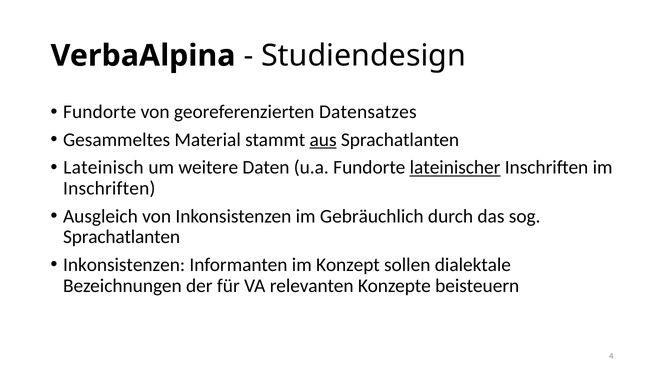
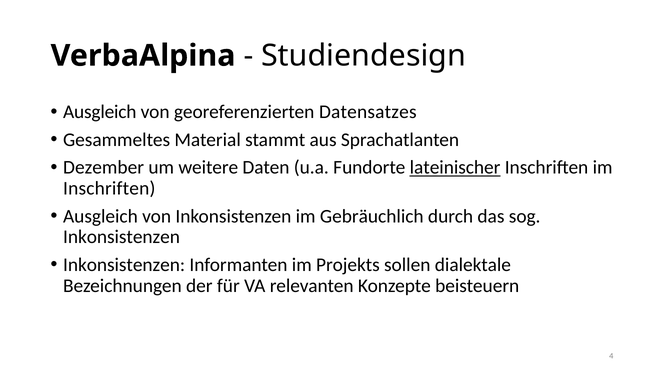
Fundorte at (100, 112): Fundorte -> Ausgleich
aus underline: present -> none
Lateinisch: Lateinisch -> Dezember
Sprachatlanten at (122, 237): Sprachatlanten -> Inkonsistenzen
Konzept: Konzept -> Projekts
